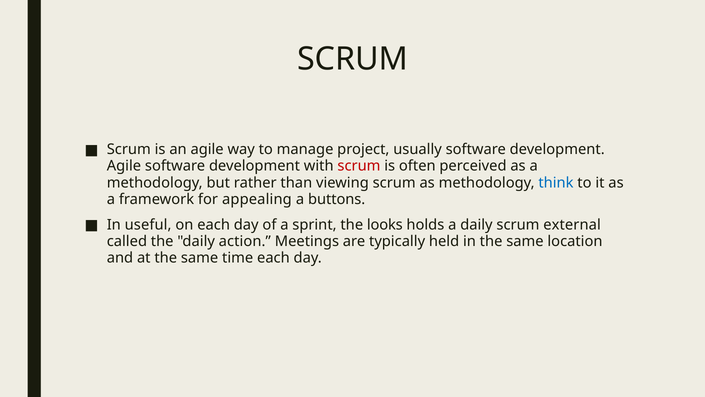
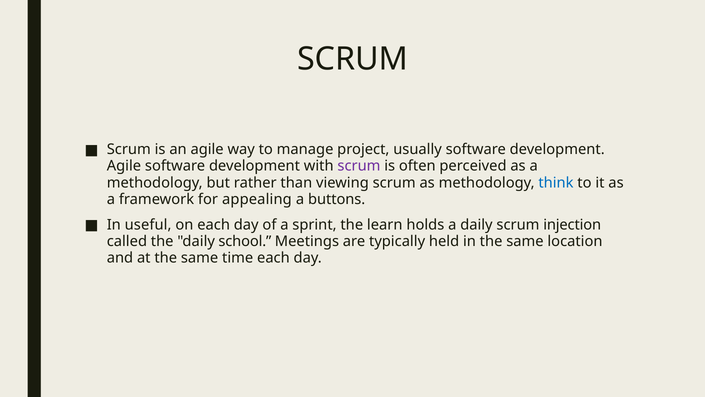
scrum at (359, 166) colour: red -> purple
looks: looks -> learn
external: external -> injection
action: action -> school
